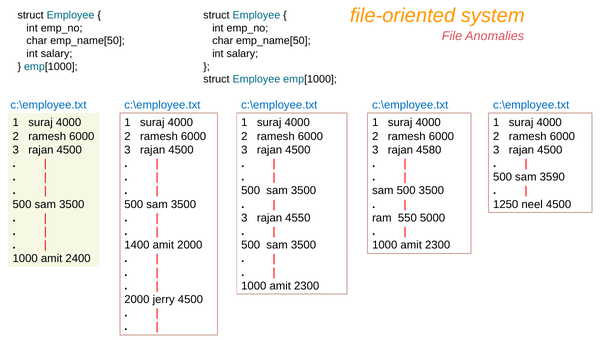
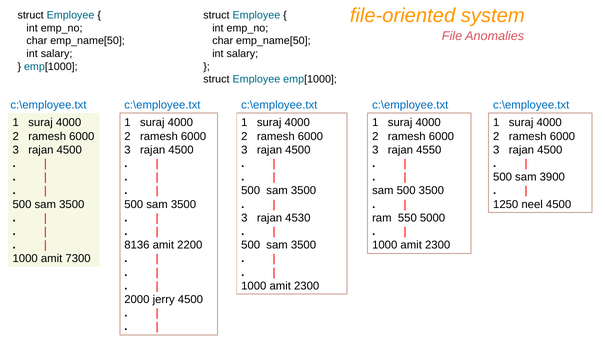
4580: 4580 -> 4550
3590: 3590 -> 3900
4550: 4550 -> 4530
1400: 1400 -> 8136
amit 2000: 2000 -> 2200
2400: 2400 -> 7300
